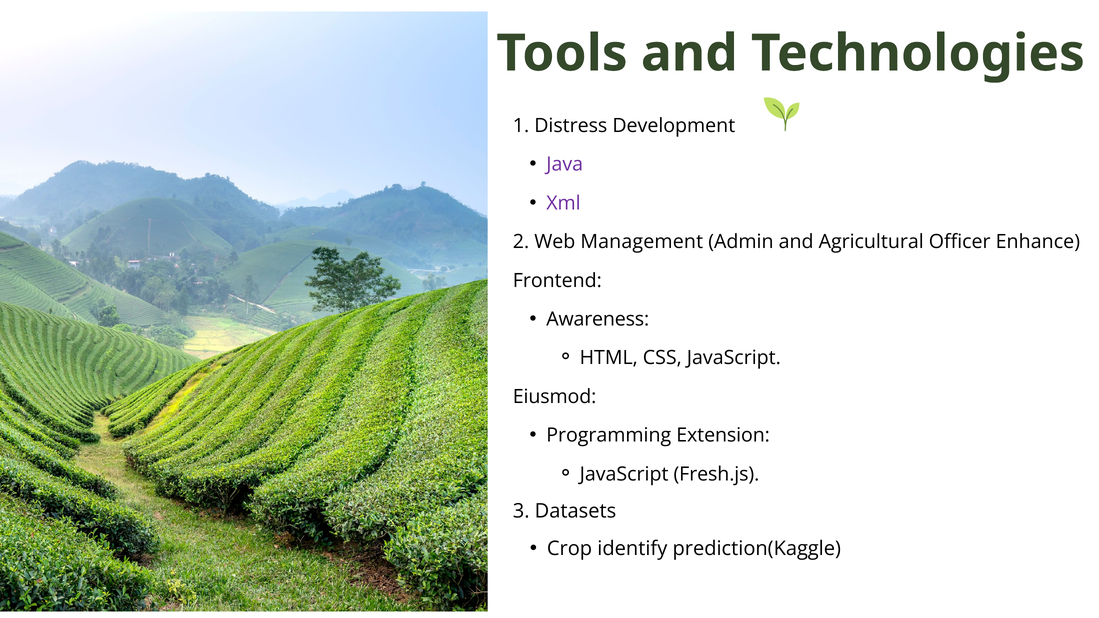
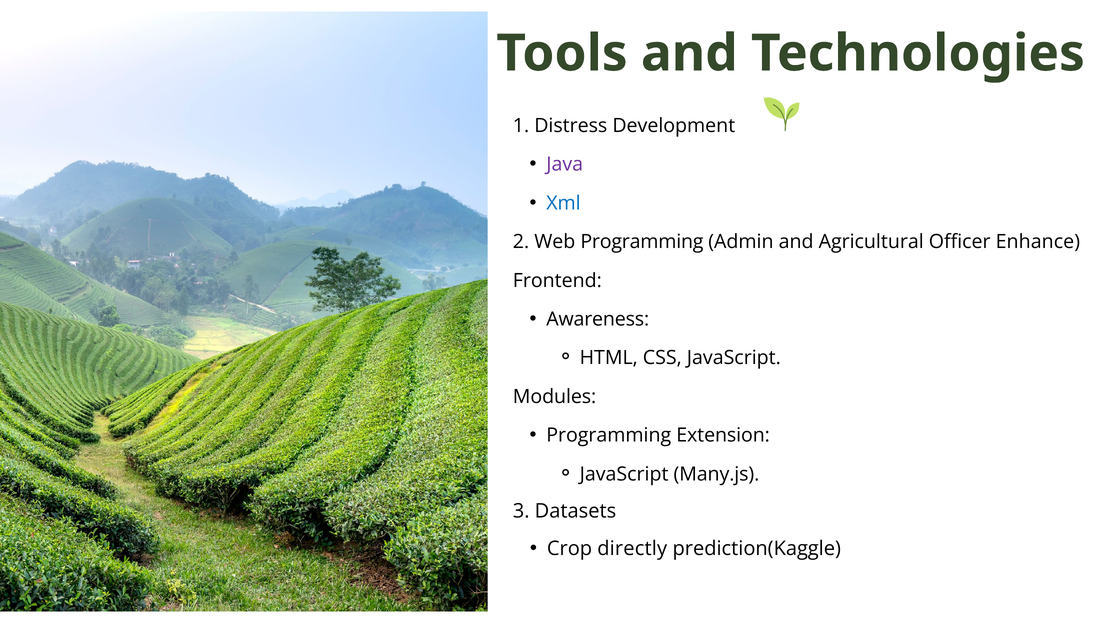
Xml colour: purple -> blue
Web Management: Management -> Programming
Eiusmod: Eiusmod -> Modules
Fresh.js: Fresh.js -> Many.js
identify: identify -> directly
